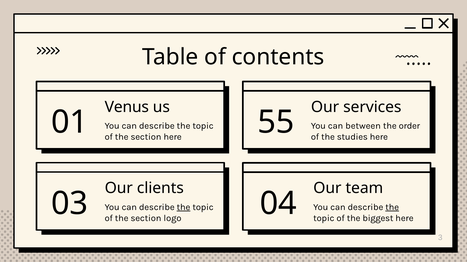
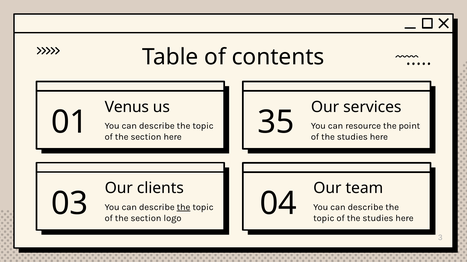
55: 55 -> 35
between: between -> resource
order: order -> point
the at (392, 208) underline: present -> none
topic of the biggest: biggest -> studies
